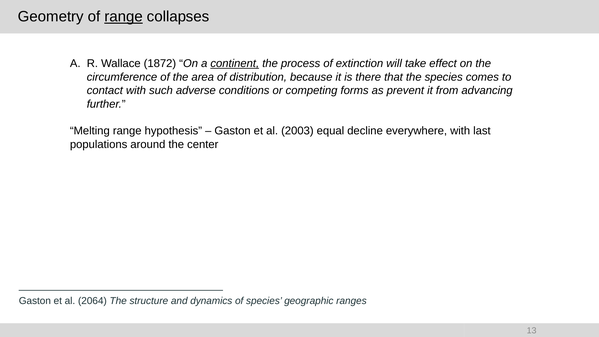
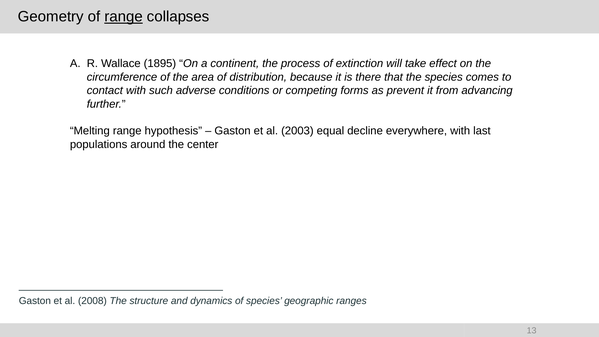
1872: 1872 -> 1895
continent underline: present -> none
2064: 2064 -> 2008
